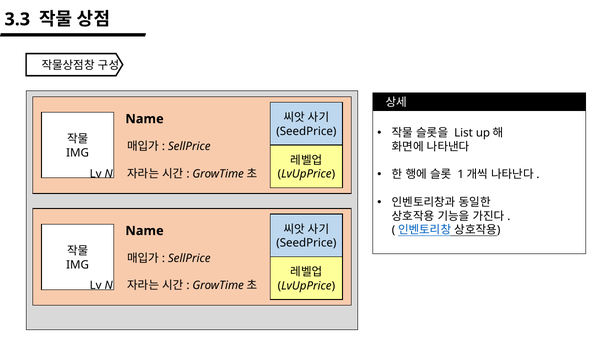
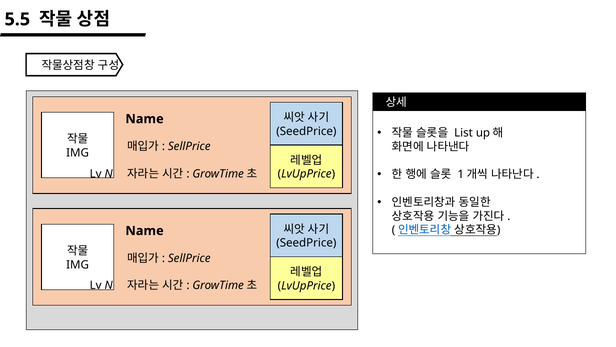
3.3: 3.3 -> 5.5
